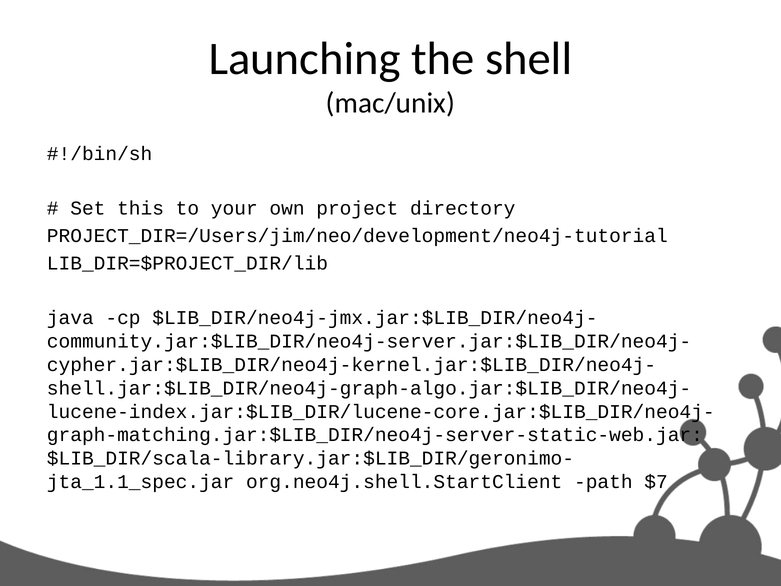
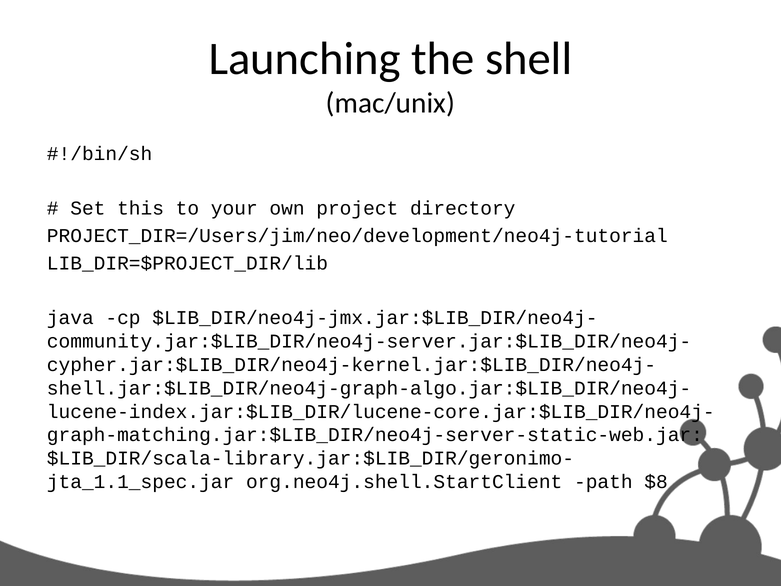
$7: $7 -> $8
